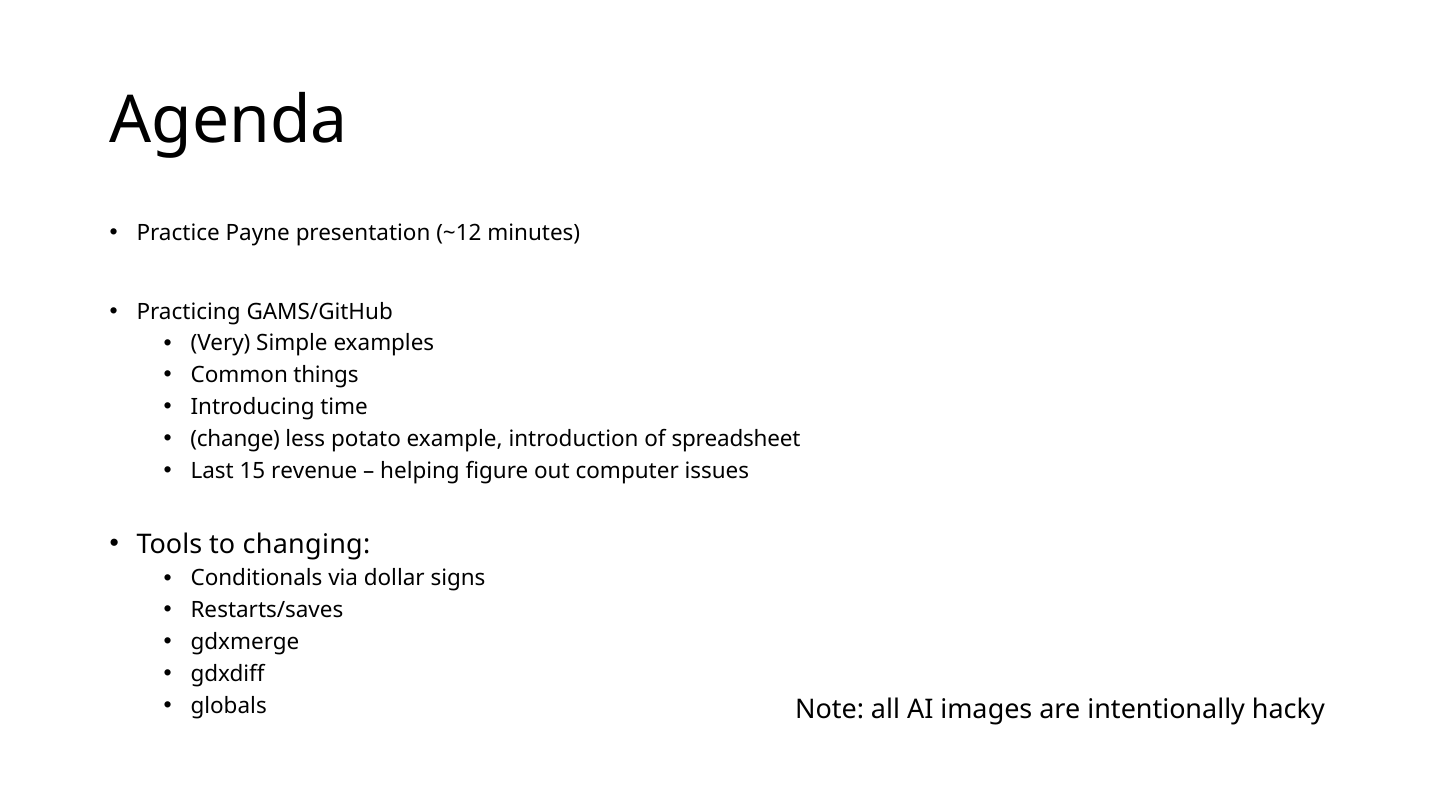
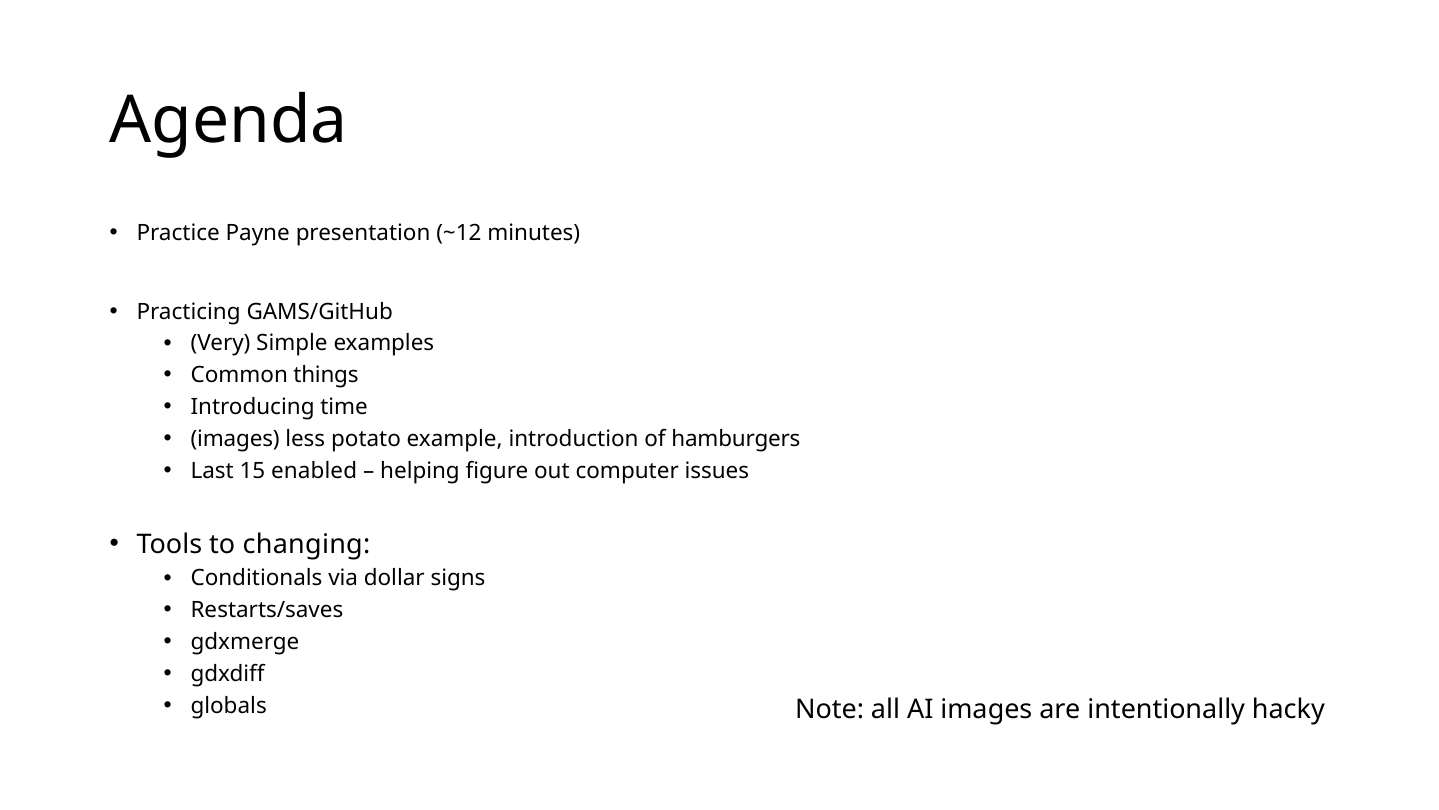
change at (235, 439): change -> images
spreadsheet: spreadsheet -> hamburgers
revenue: revenue -> enabled
